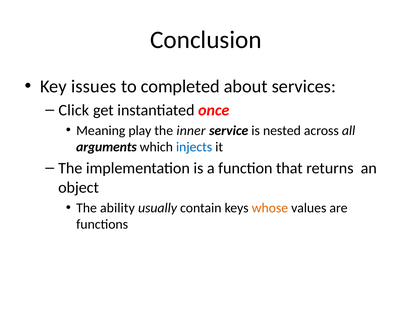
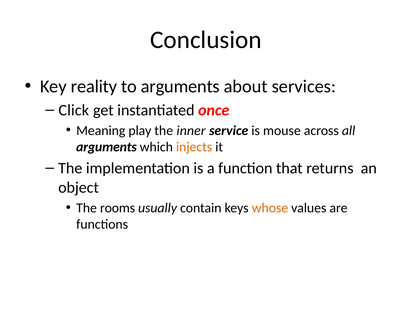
issues: issues -> reality
to completed: completed -> arguments
nested: nested -> mouse
injects colour: blue -> orange
ability: ability -> rooms
